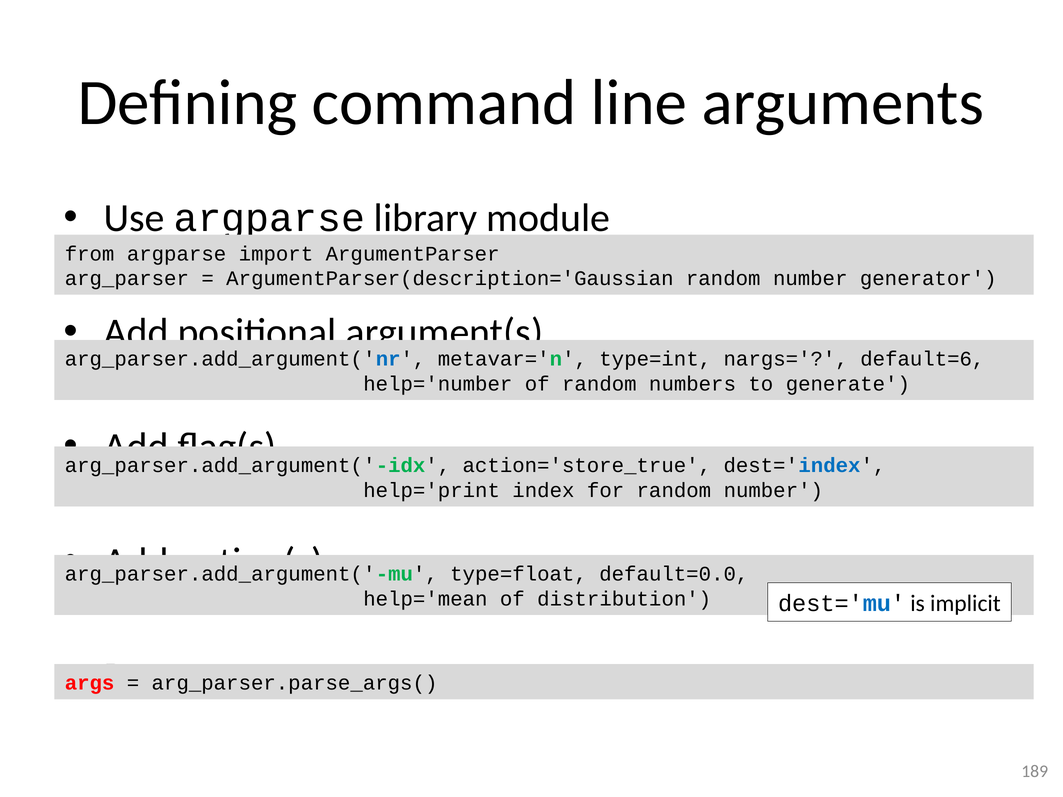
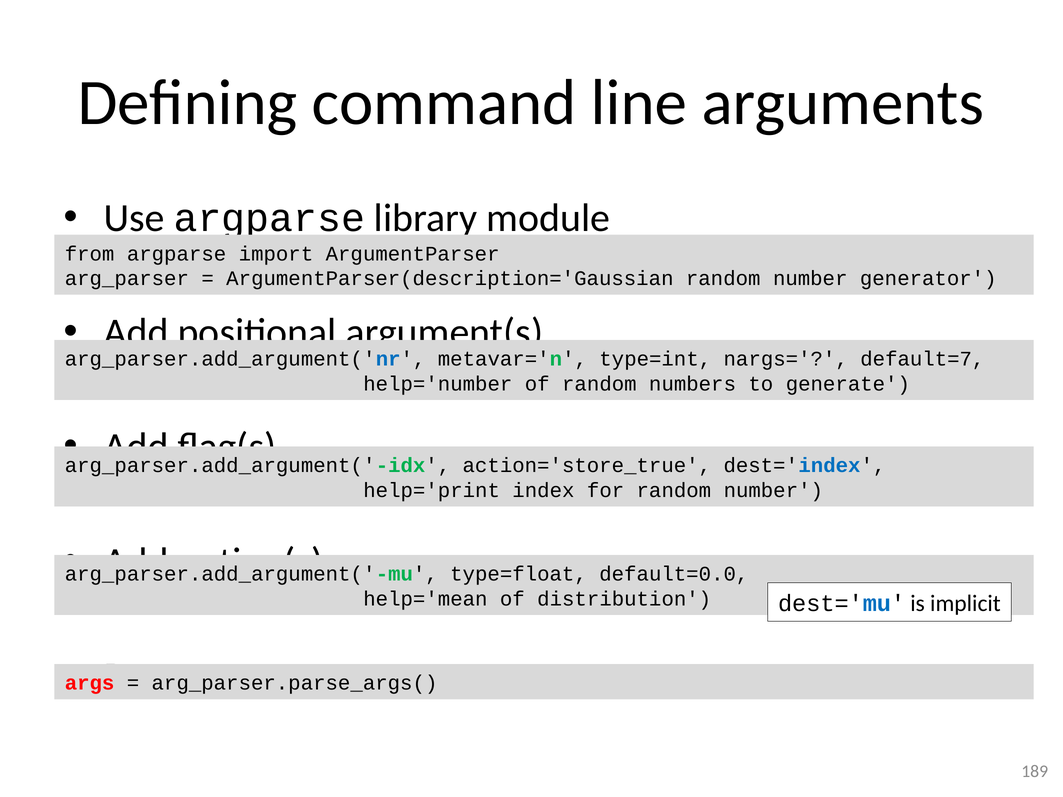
default=6: default=6 -> default=7
